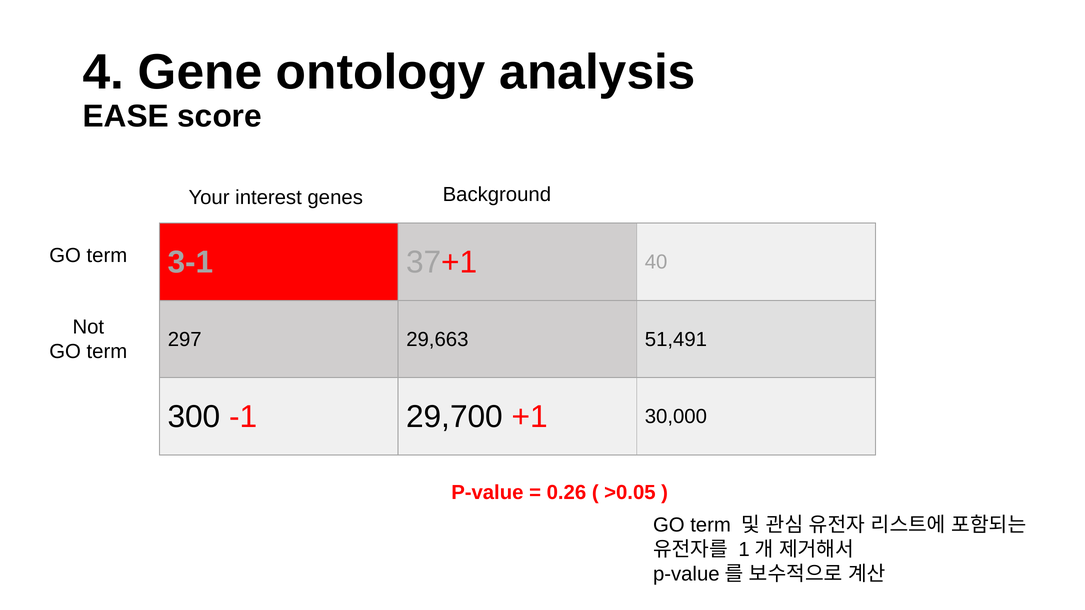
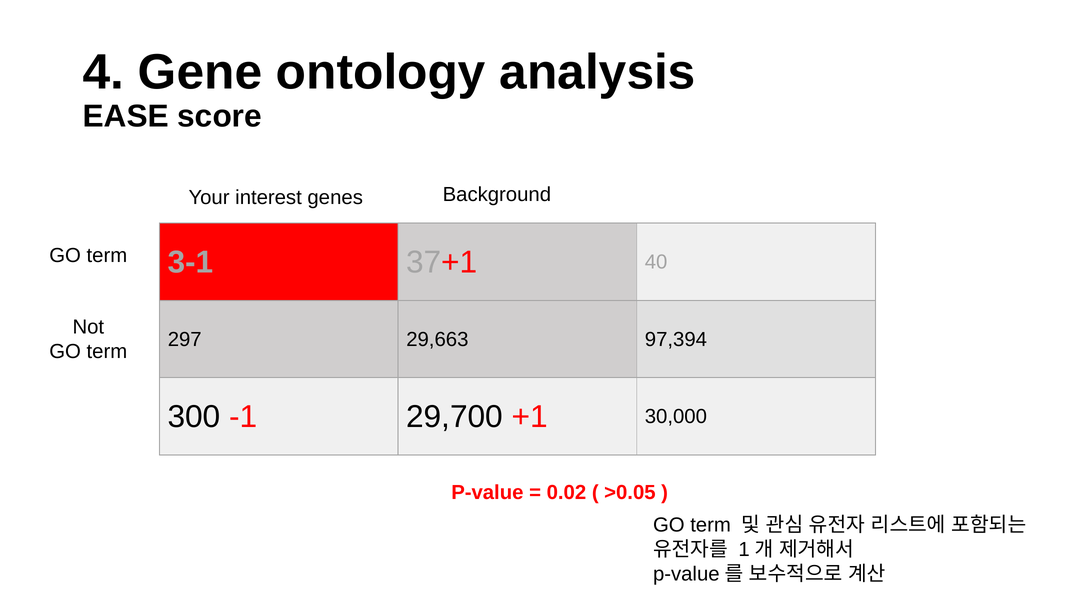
51,491: 51,491 -> 97,394
0.26: 0.26 -> 0.02
